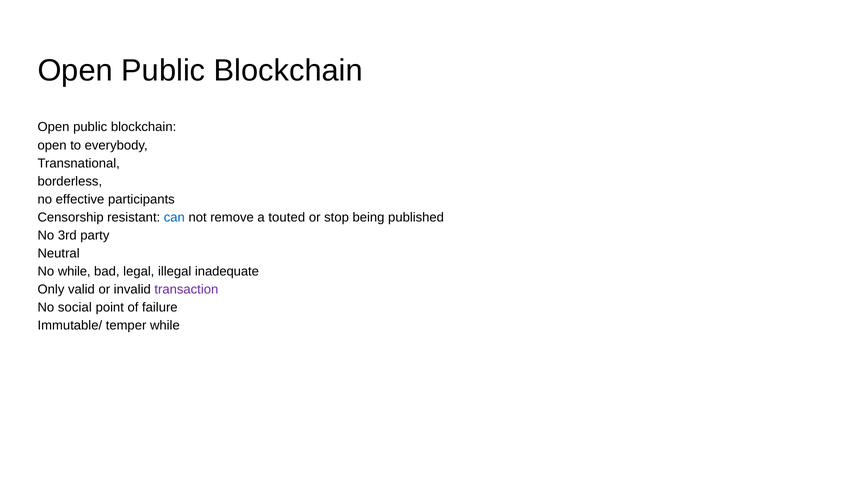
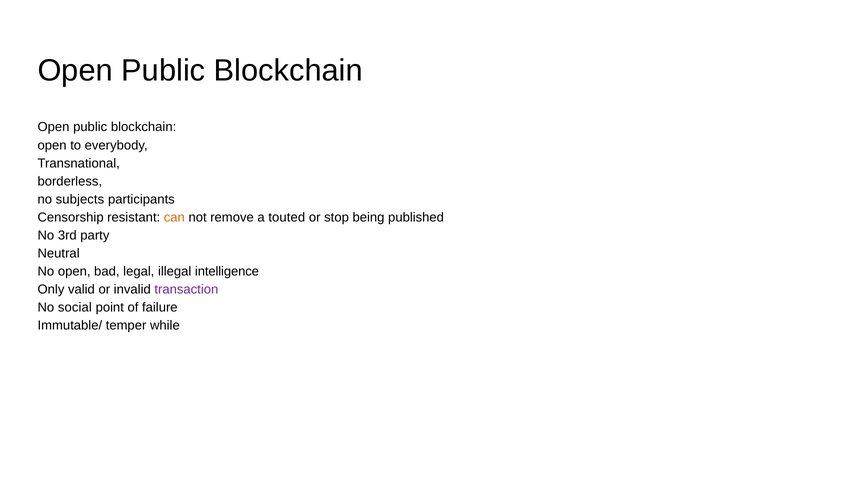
effective: effective -> subjects
can colour: blue -> orange
No while: while -> open
inadequate: inadequate -> intelligence
